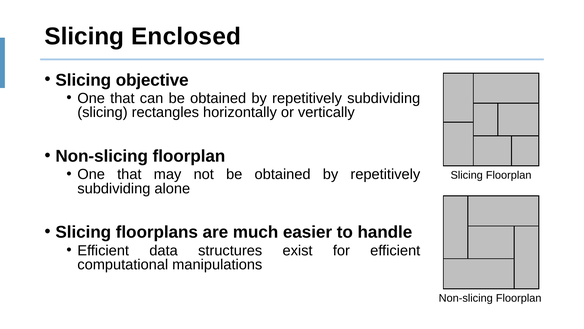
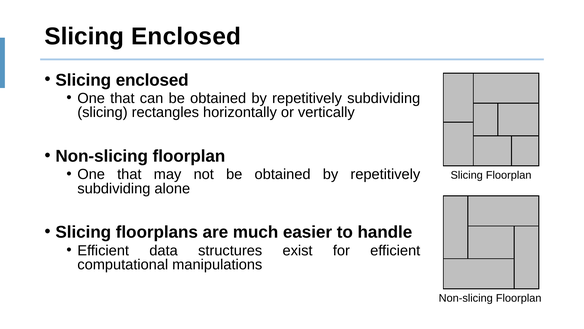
objective at (152, 80): objective -> enclosed
